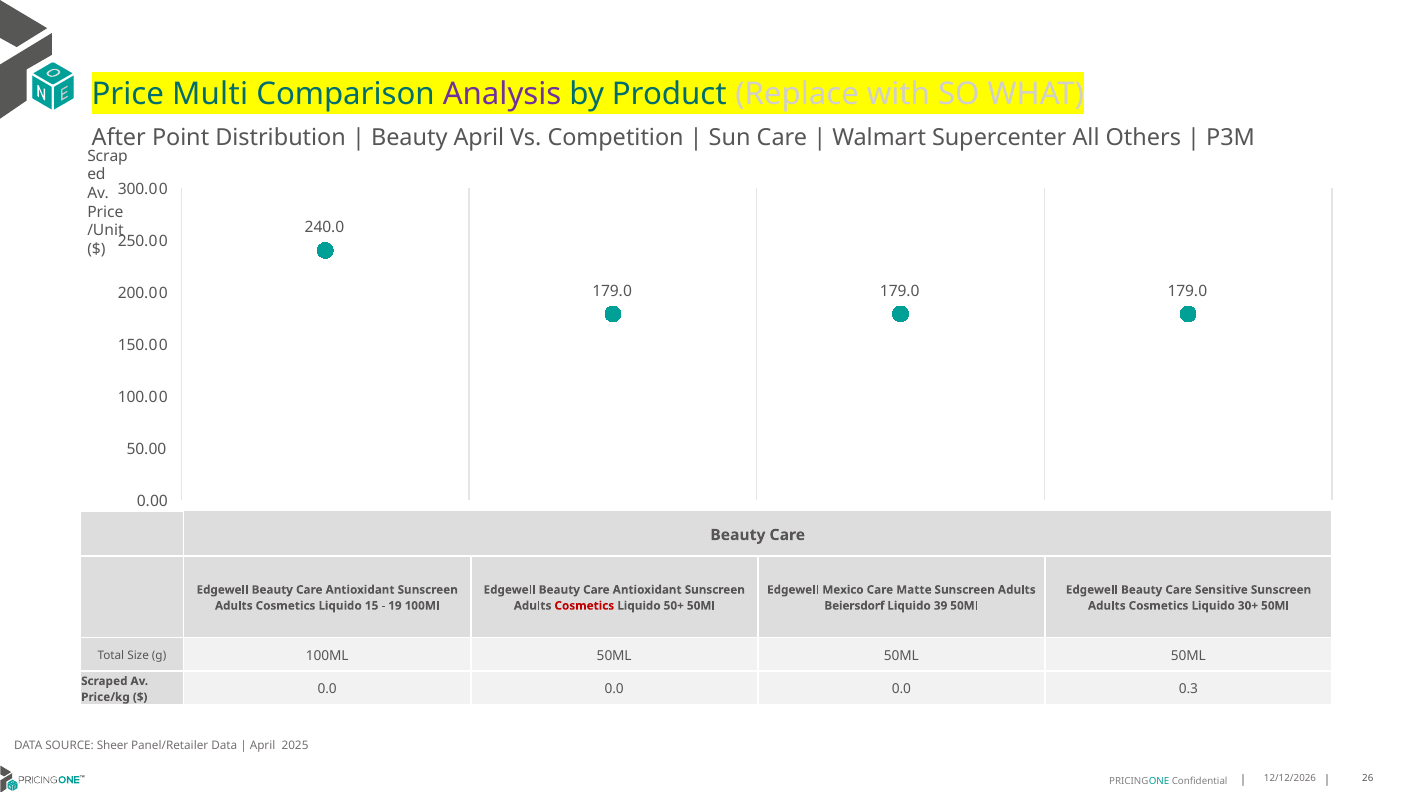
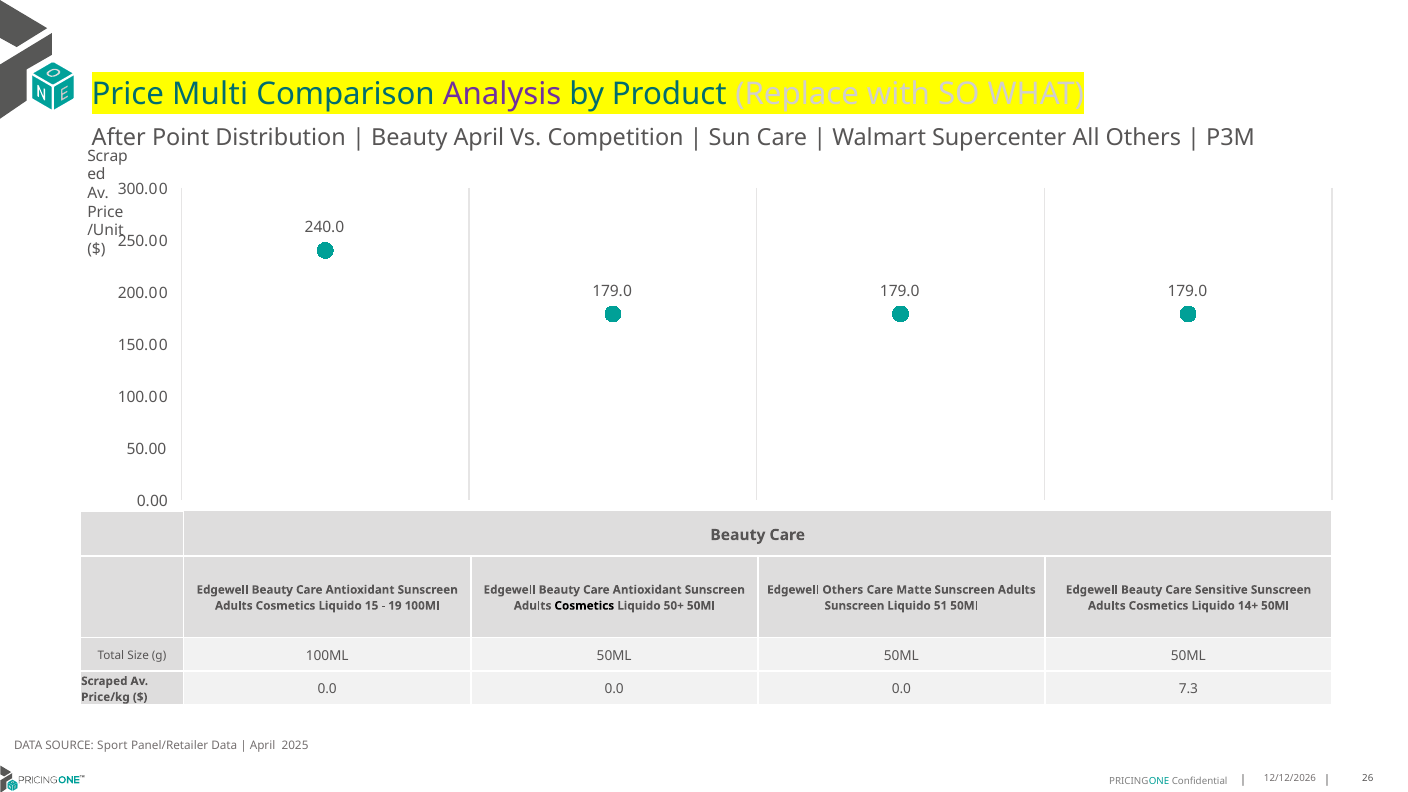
Edgewell Mexico: Mexico -> Others
Cosmetics at (584, 606) colour: red -> black
Beiersdorf at (854, 606): Beiersdorf -> Sunscreen
39: 39 -> 51
30+: 30+ -> 14+
0.3: 0.3 -> 7.3
Sheer: Sheer -> Sport
